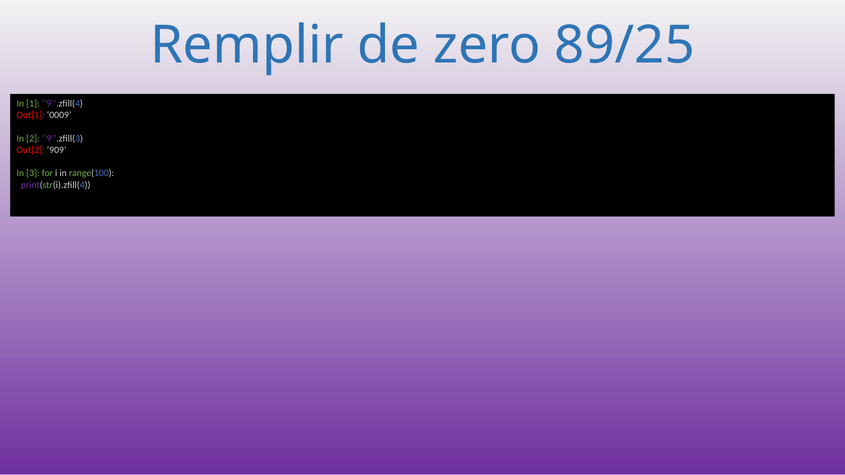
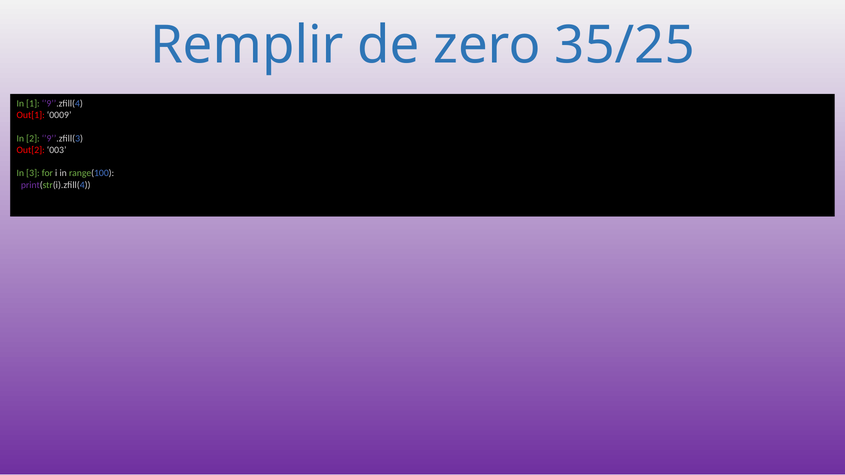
89/25: 89/25 -> 35/25
909: 909 -> 003
